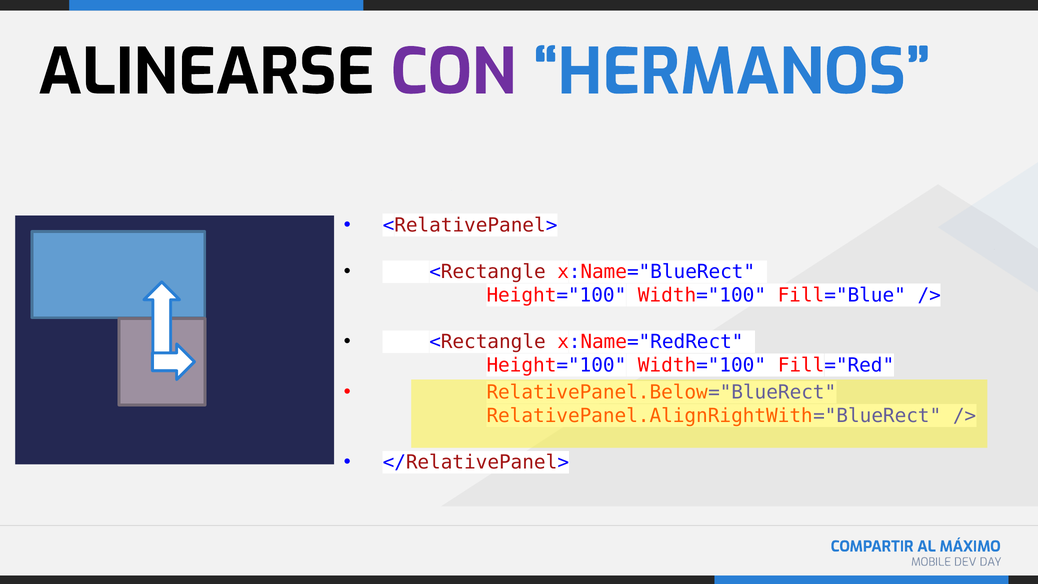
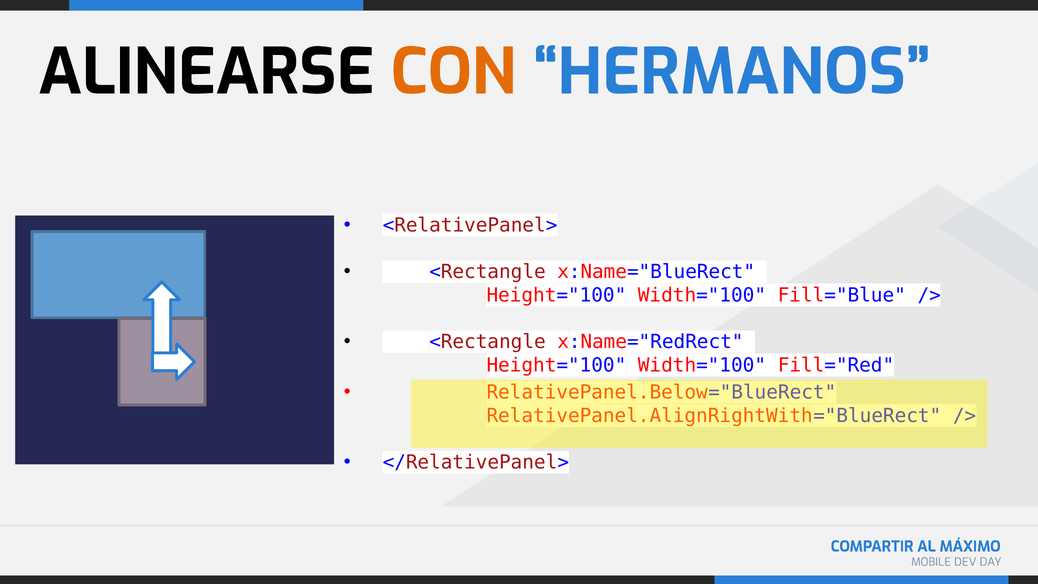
CON colour: purple -> orange
